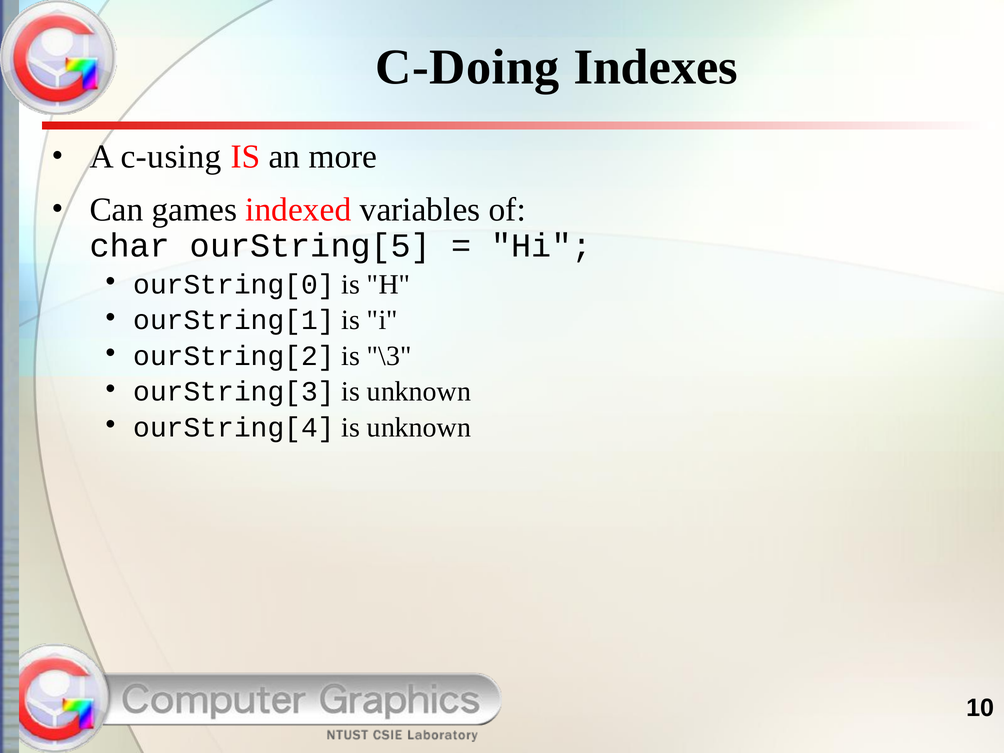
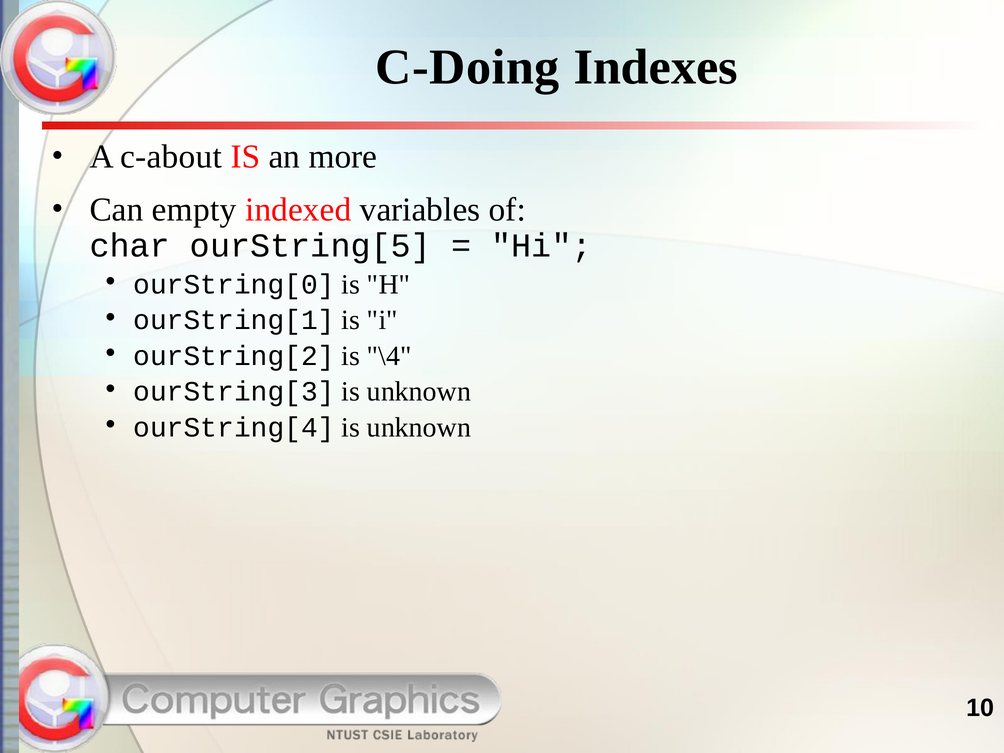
c-using: c-using -> c-about
games: games -> empty
\3: \3 -> \4
